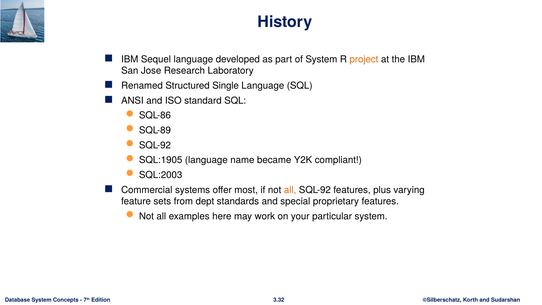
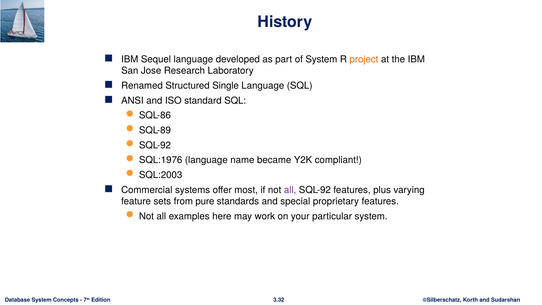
SQL:1905: SQL:1905 -> SQL:1976
all at (290, 190) colour: orange -> purple
dept: dept -> pure
